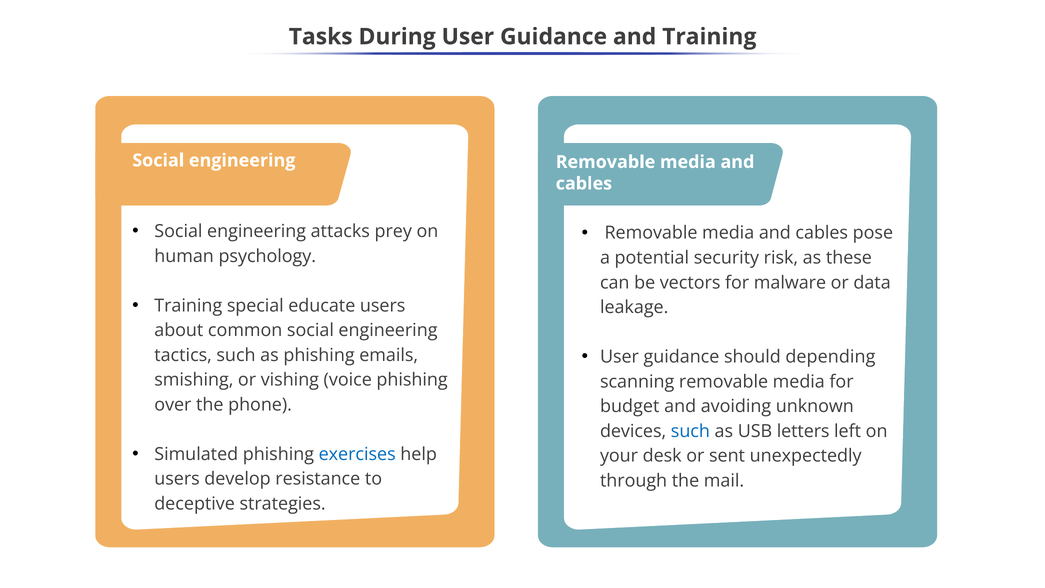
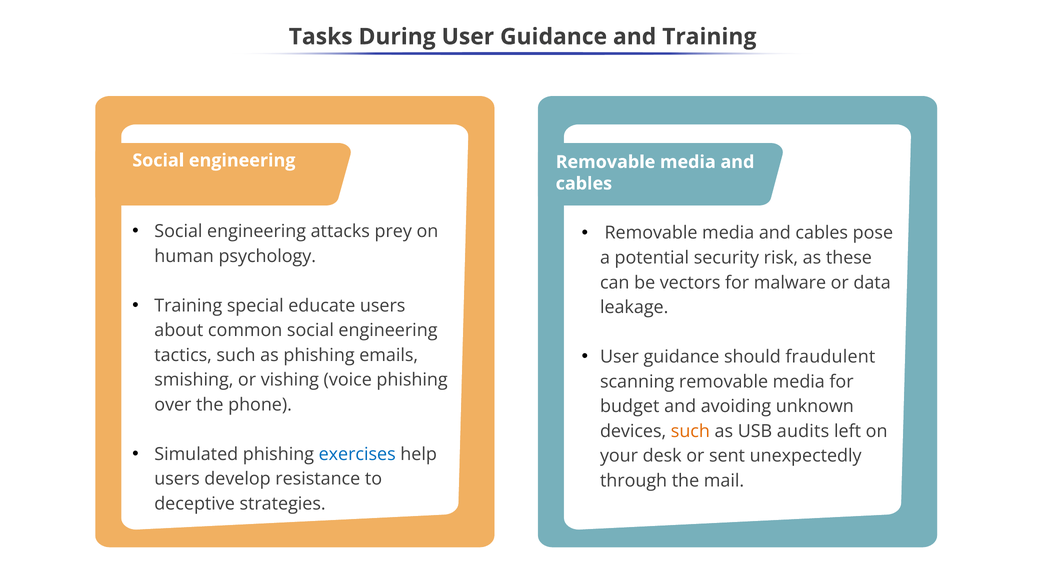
depending: depending -> fraudulent
such at (690, 431) colour: blue -> orange
letters: letters -> audits
